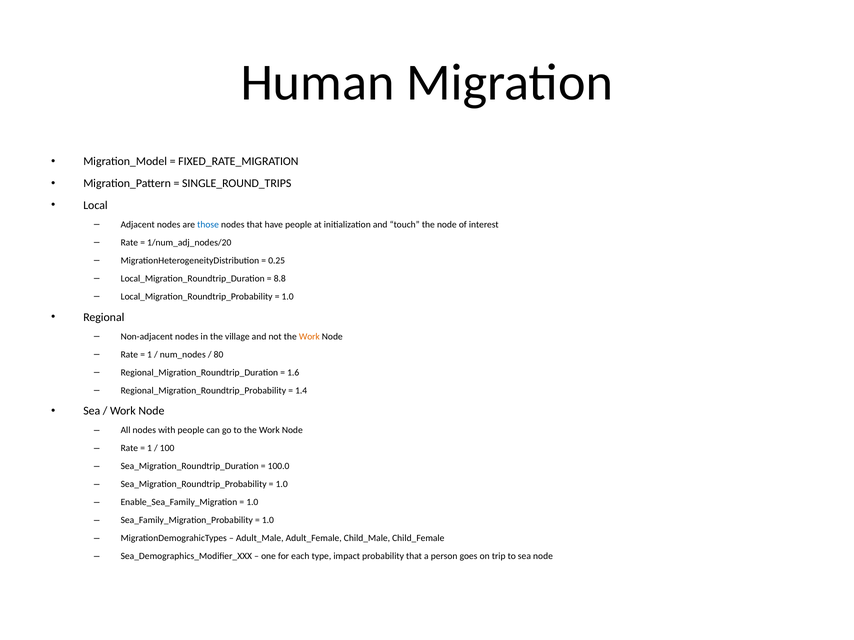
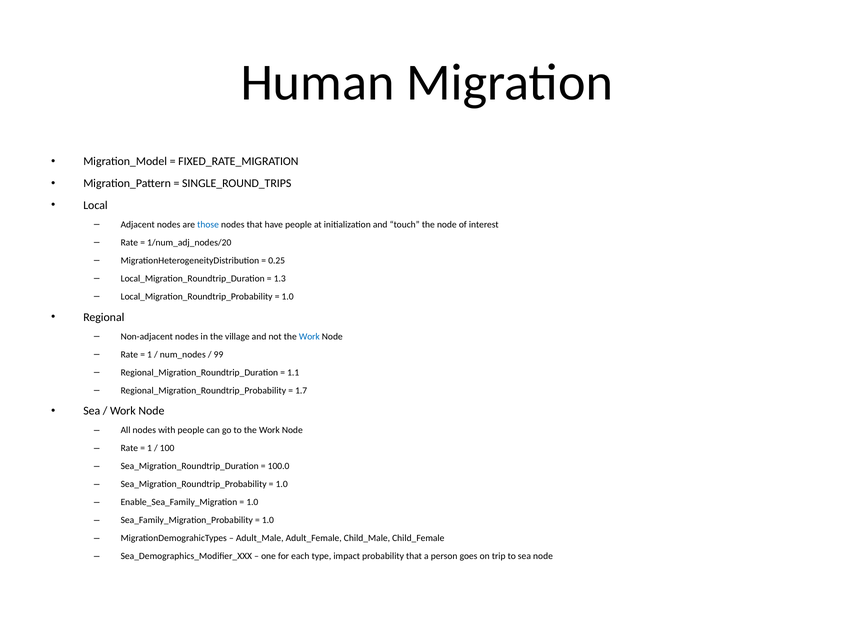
8.8: 8.8 -> 1.3
Work at (309, 337) colour: orange -> blue
80: 80 -> 99
1.6: 1.6 -> 1.1
1.4: 1.4 -> 1.7
